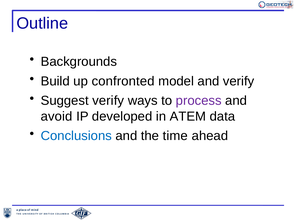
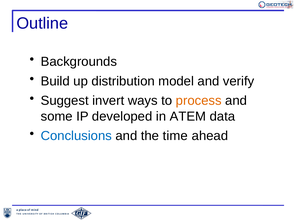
confronted: confronted -> distribution
Suggest verify: verify -> invert
process colour: purple -> orange
avoid: avoid -> some
